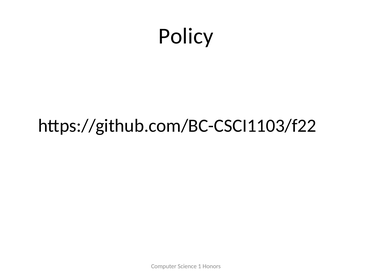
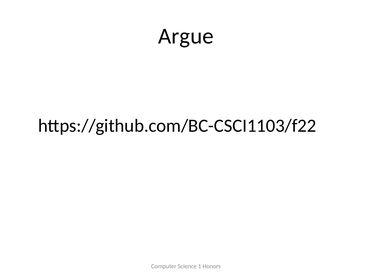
Policy: Policy -> Argue
